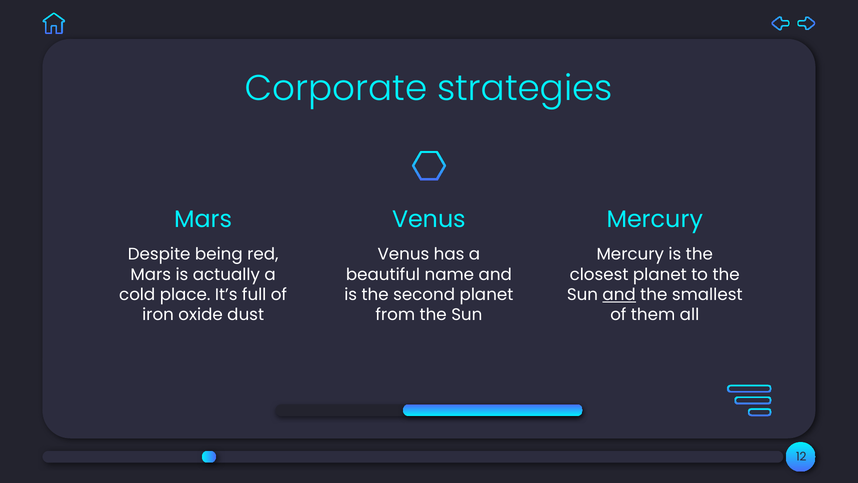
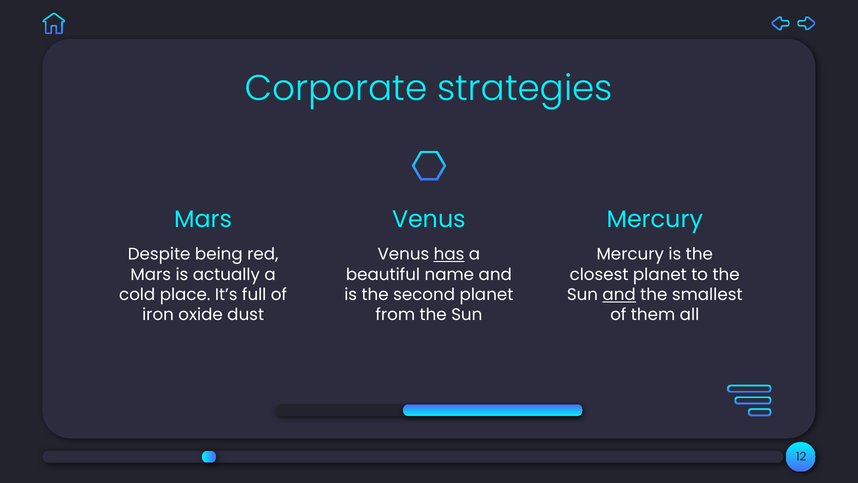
has underline: none -> present
